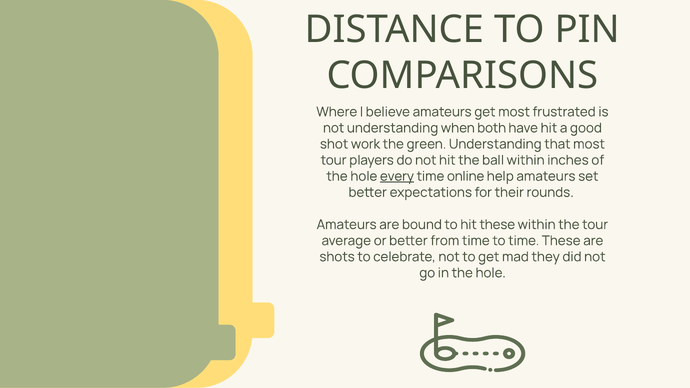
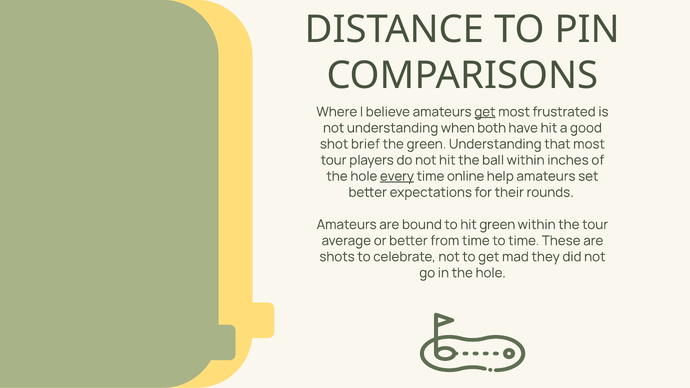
get at (485, 112) underline: none -> present
work: work -> brief
hit these: these -> green
